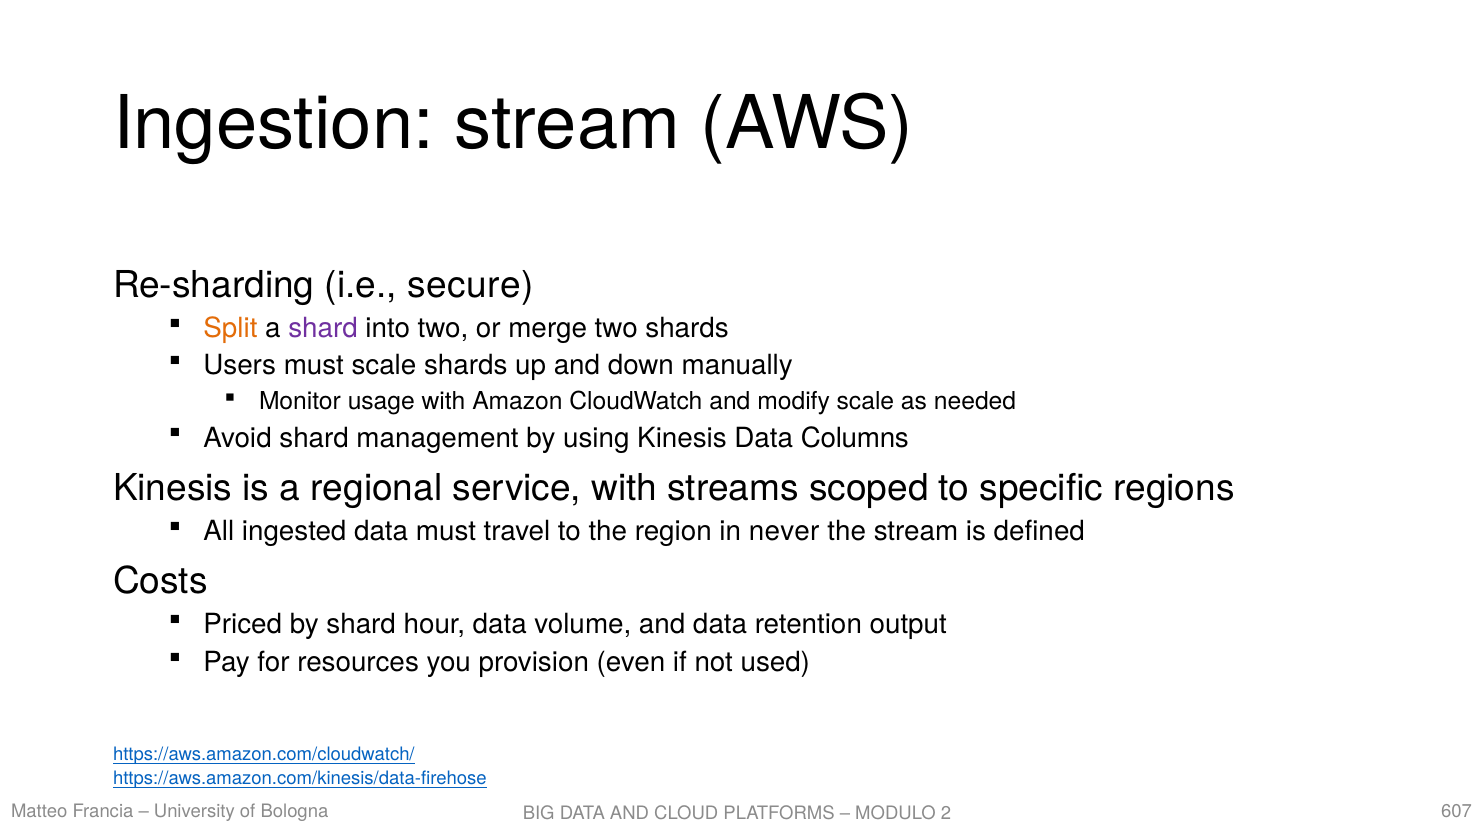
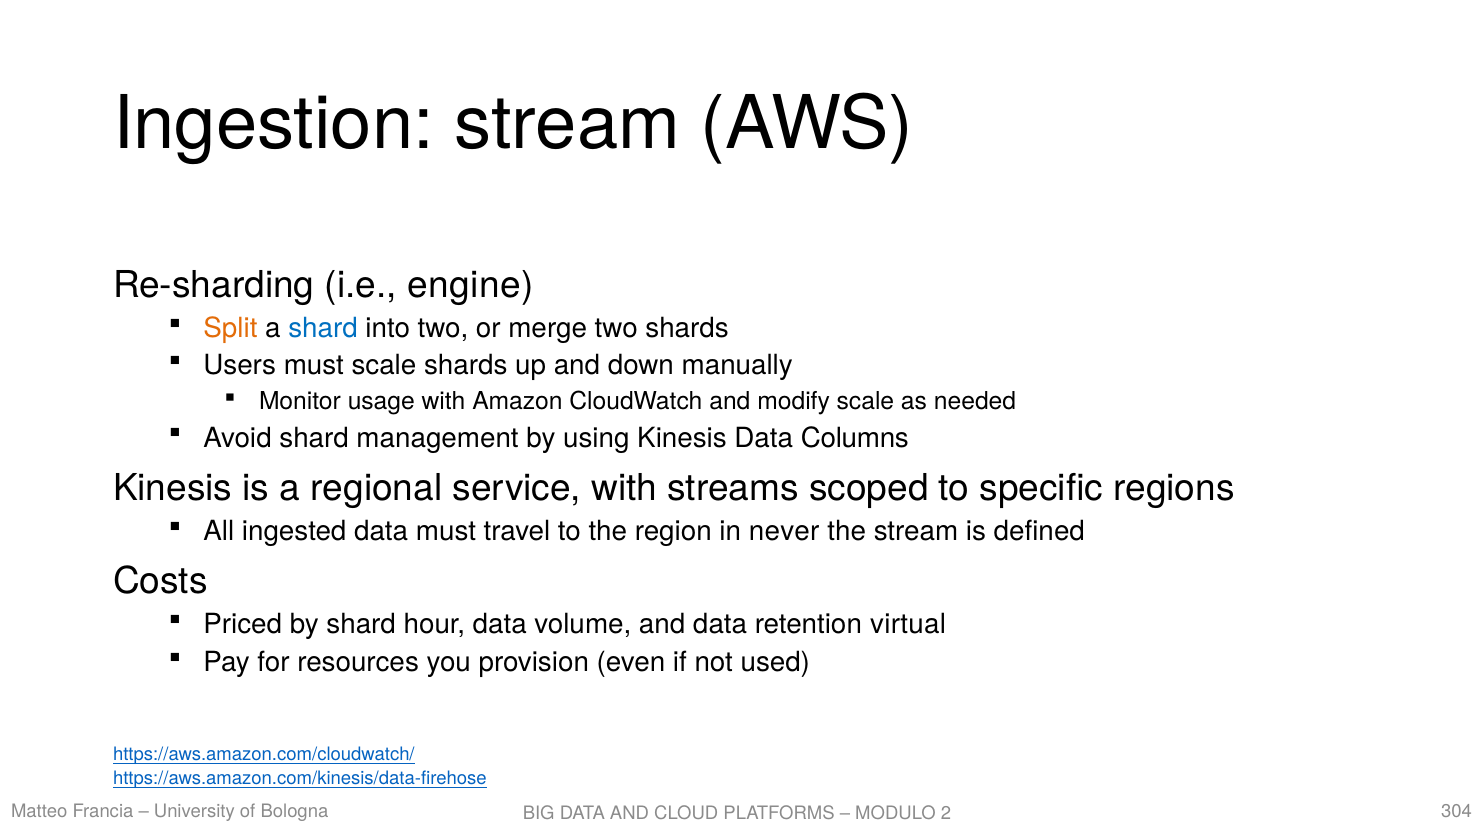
secure: secure -> engine
shard at (323, 328) colour: purple -> blue
output: output -> virtual
607: 607 -> 304
